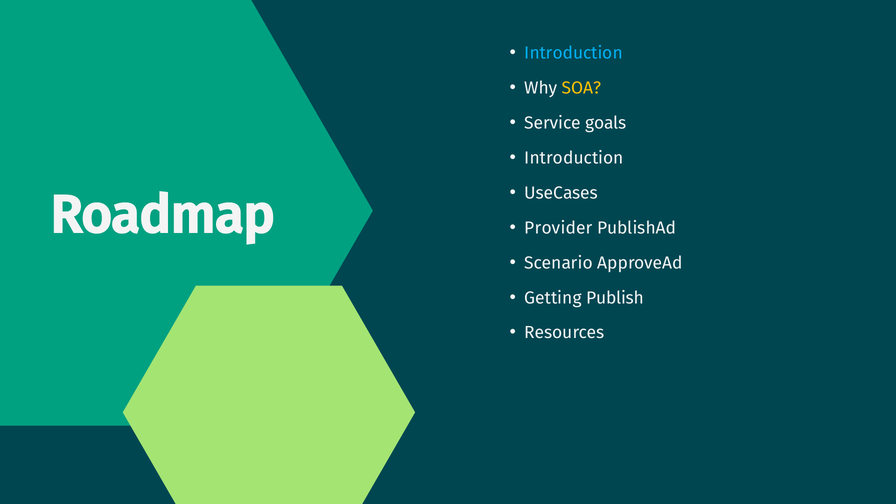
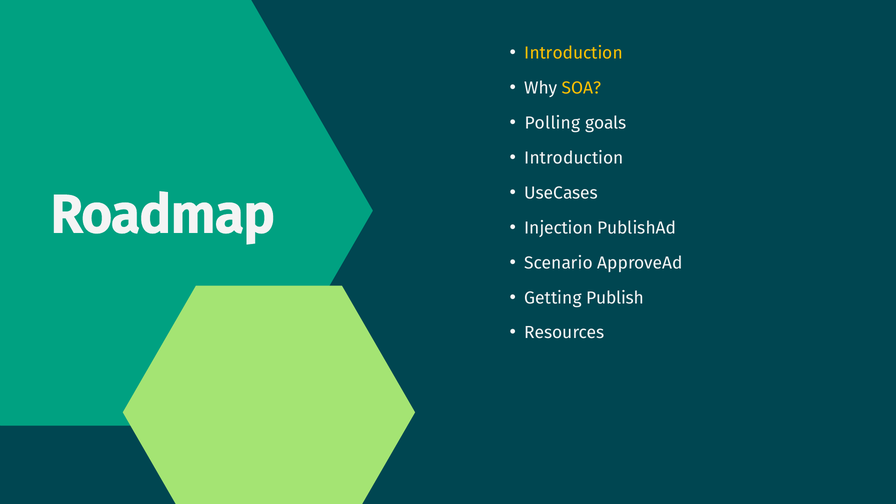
Introduction at (574, 53) colour: light blue -> yellow
Service: Service -> Polling
Provider: Provider -> Injection
